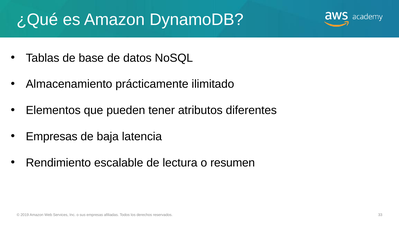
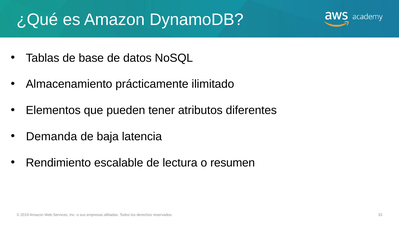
Empresas at (52, 136): Empresas -> Demanda
